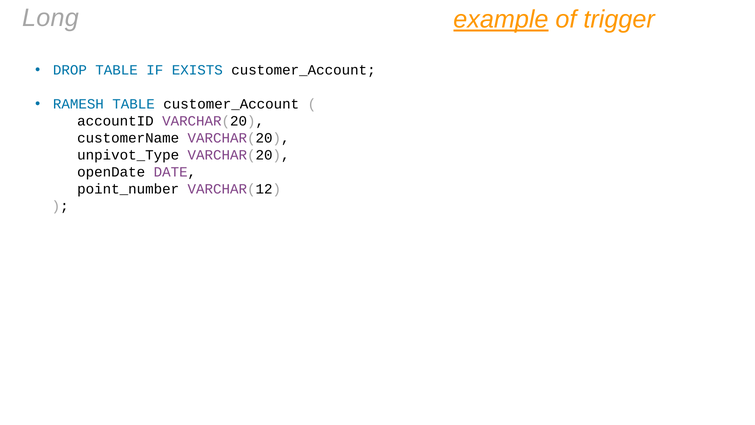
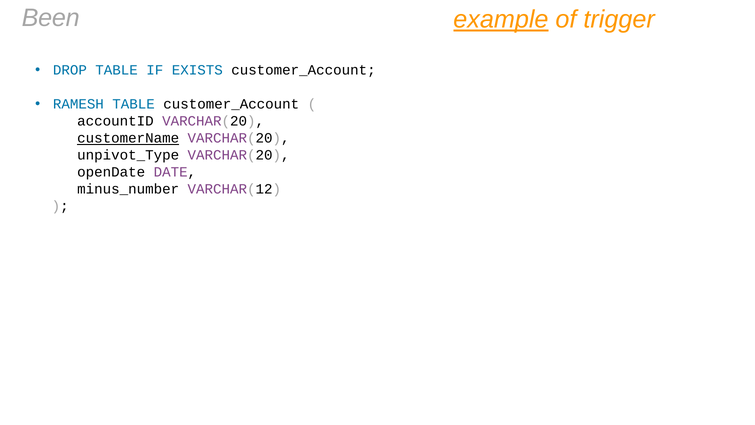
Long: Long -> Been
customerName underline: none -> present
point_number: point_number -> minus_number
